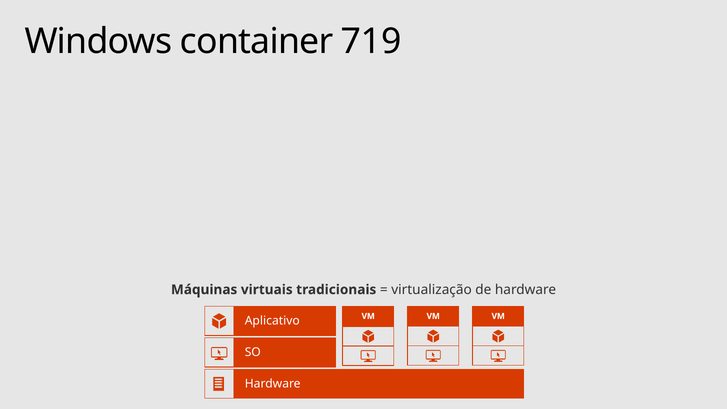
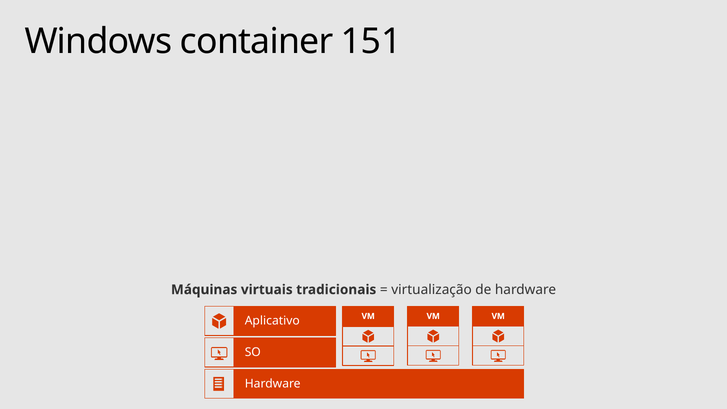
719: 719 -> 151
